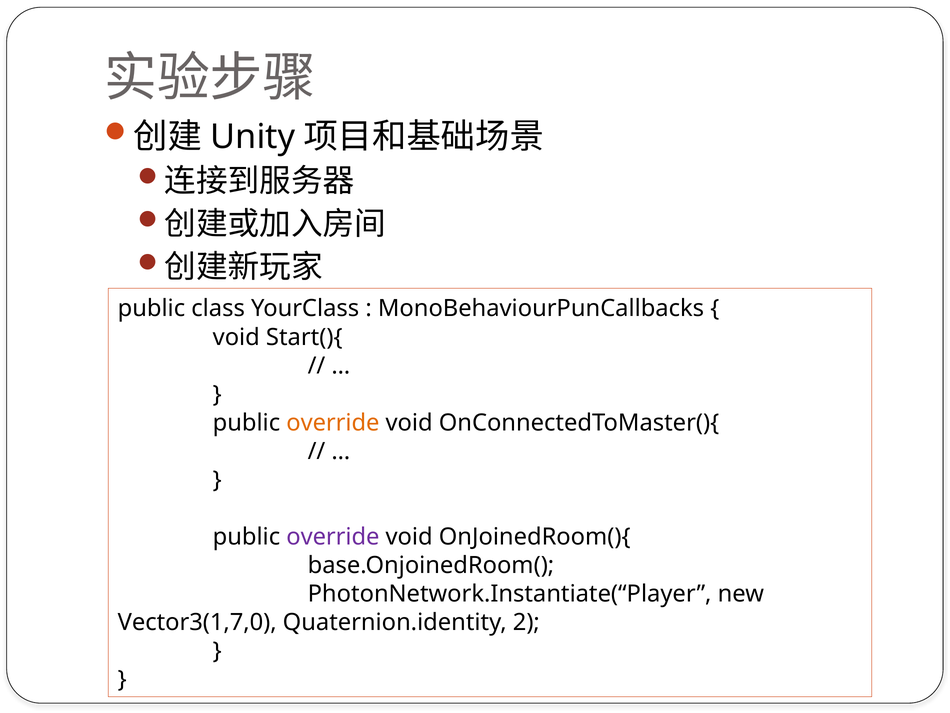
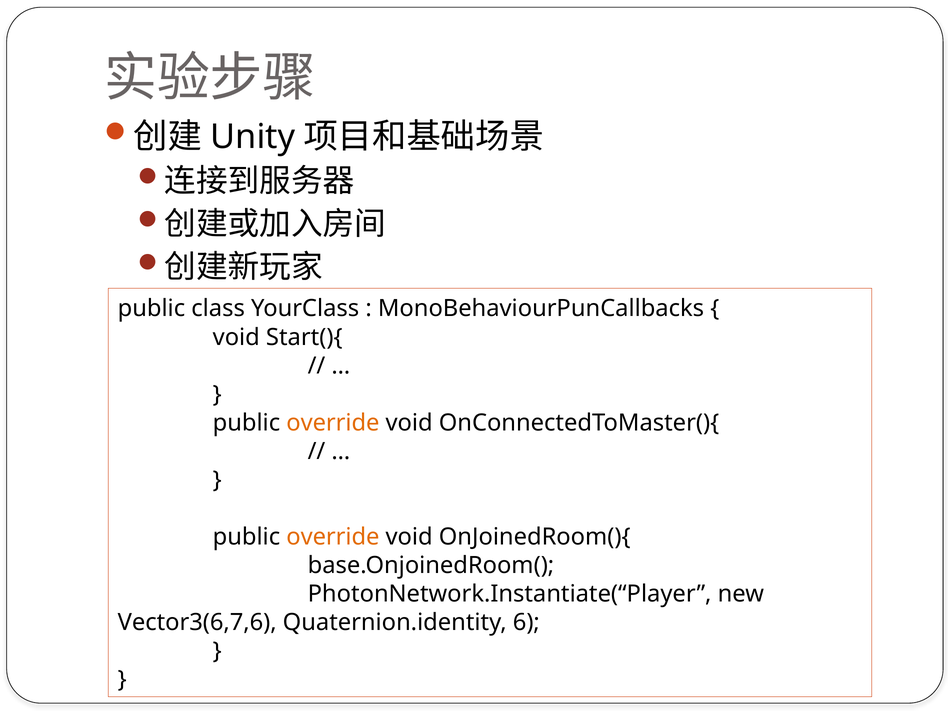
override at (333, 536) colour: purple -> orange
Vector3(1,7,0: Vector3(1,7,0 -> Vector3(6,7,6
2: 2 -> 6
